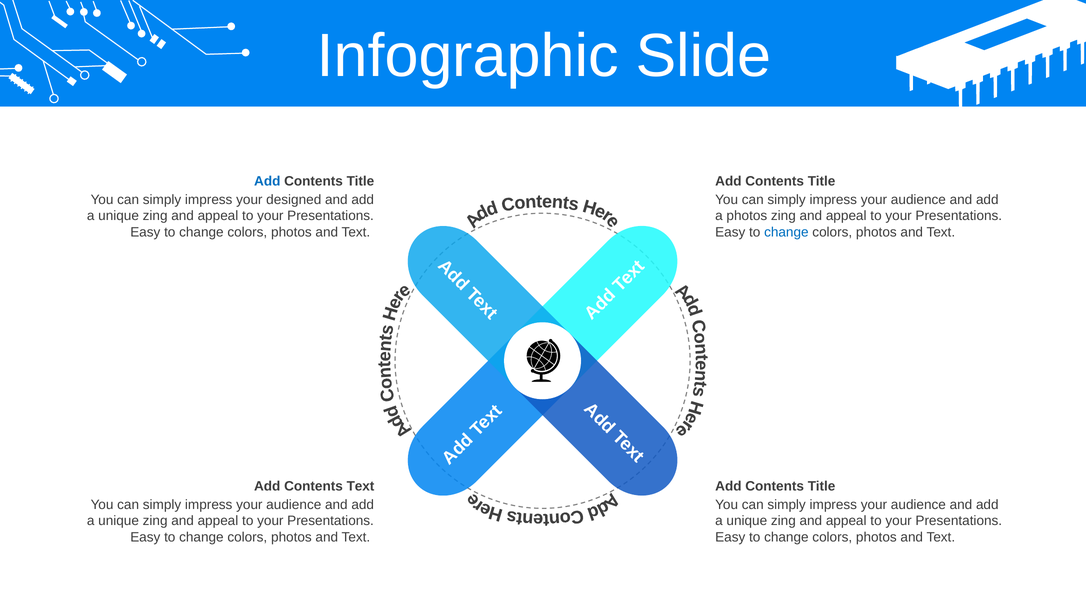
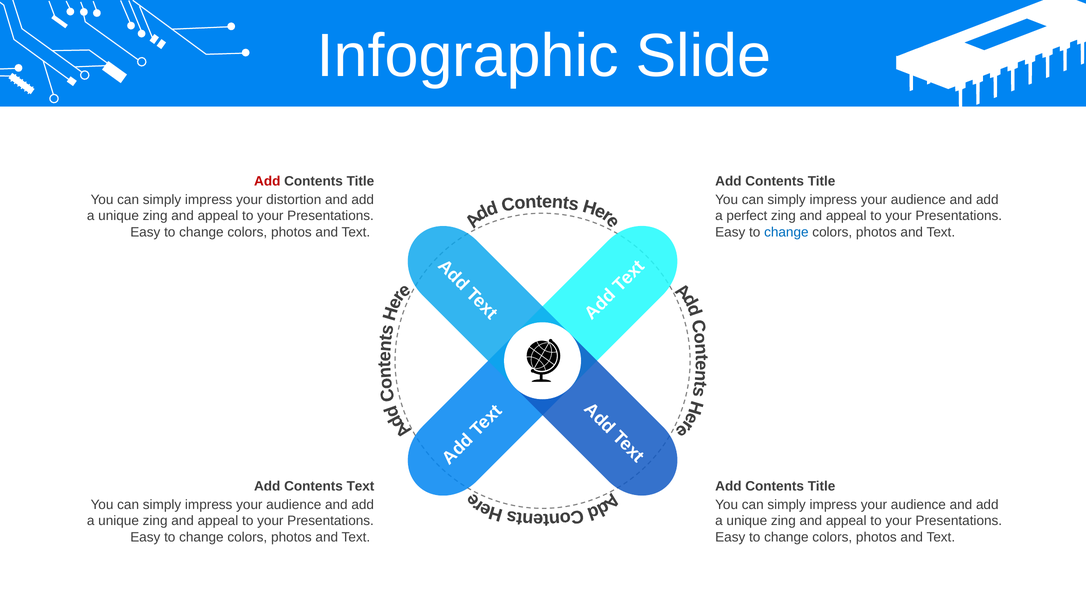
Add at (267, 181) colour: blue -> red
designed: designed -> distortion
a photos: photos -> perfect
